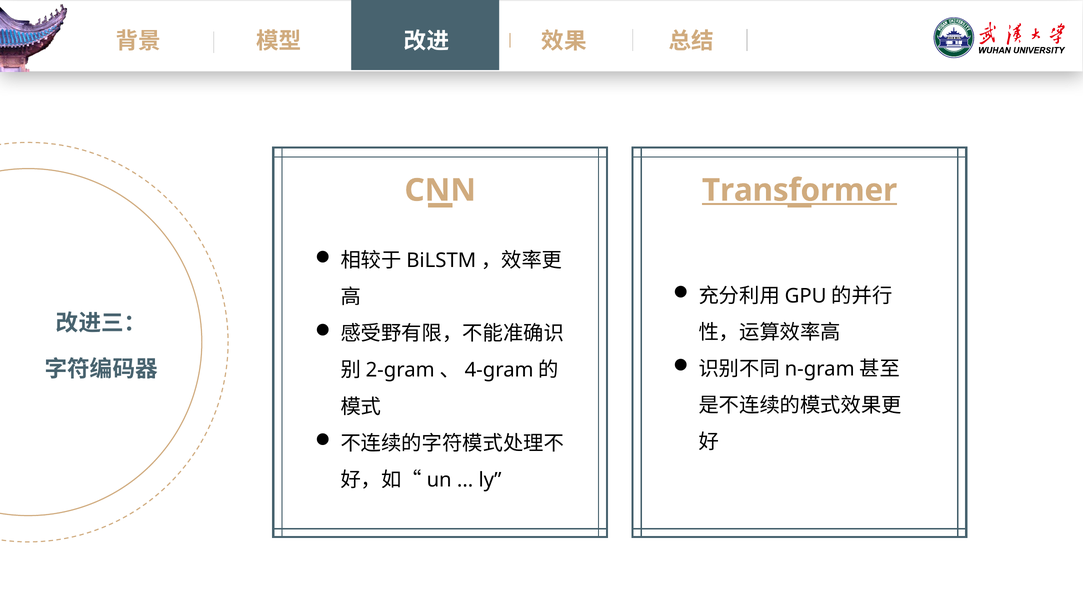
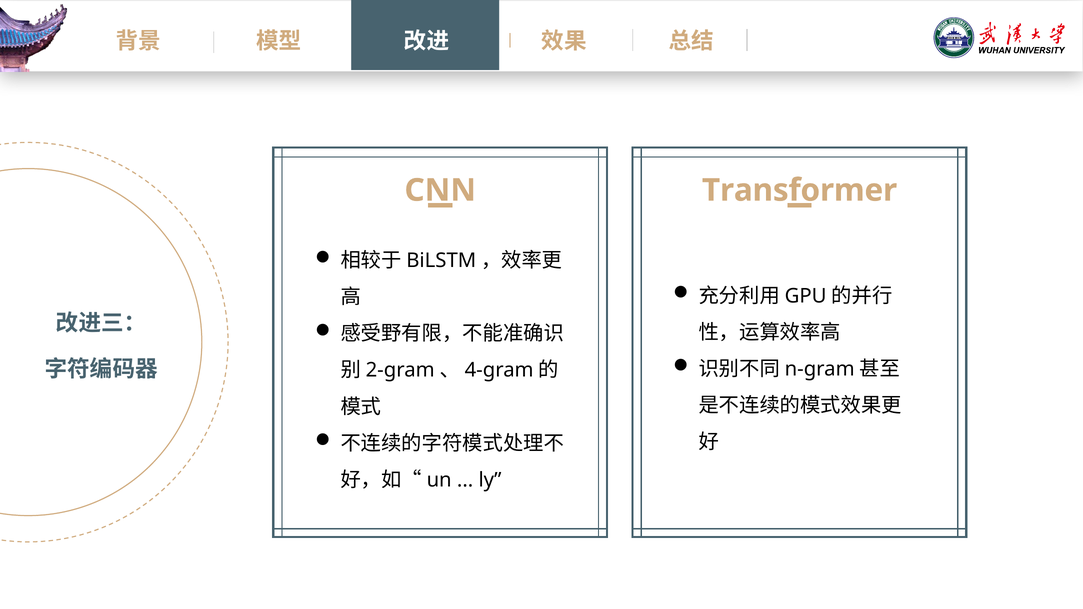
Transformer underline: present -> none
